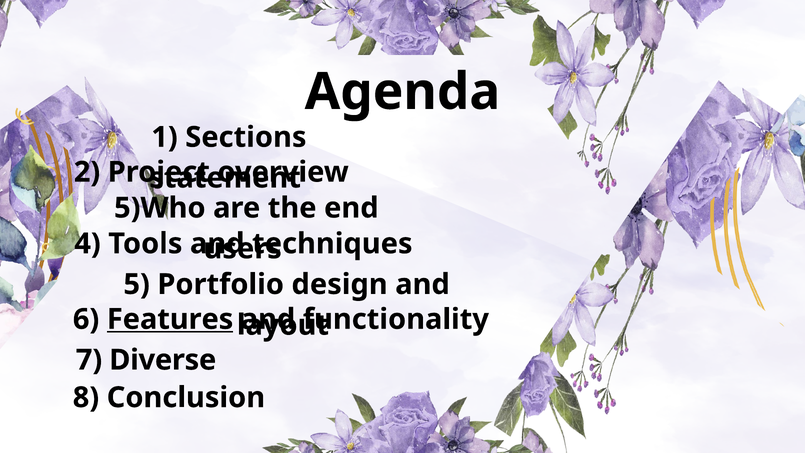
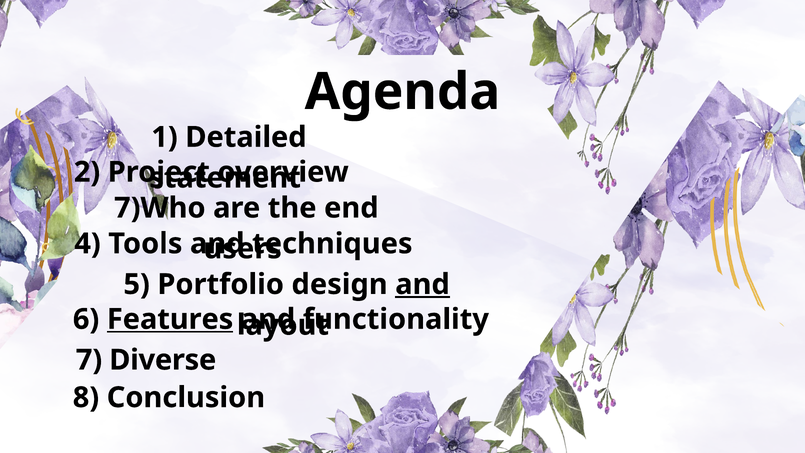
Sections: Sections -> Detailed
5)Who: 5)Who -> 7)Who
and at (422, 284) underline: none -> present
